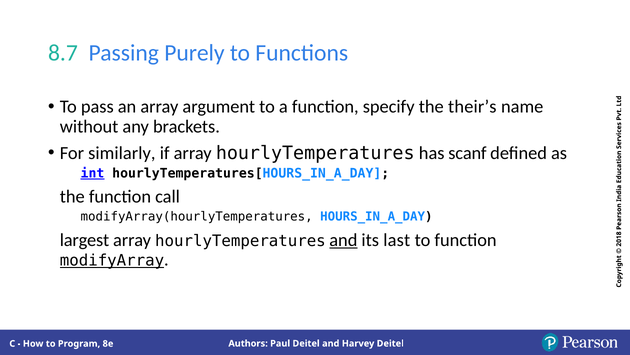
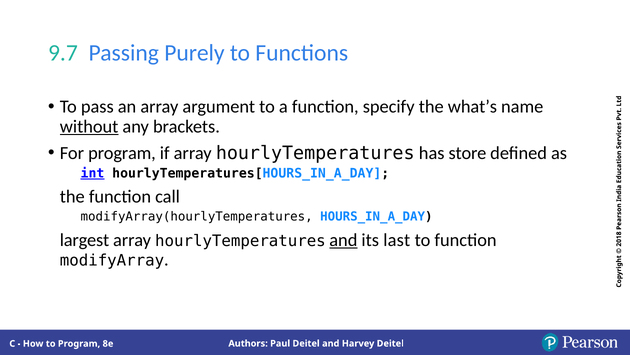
8.7: 8.7 -> 9.7
their’s: their’s -> what’s
without underline: none -> present
For similarly: similarly -> program
scanf: scanf -> store
modifyArray underline: present -> none
